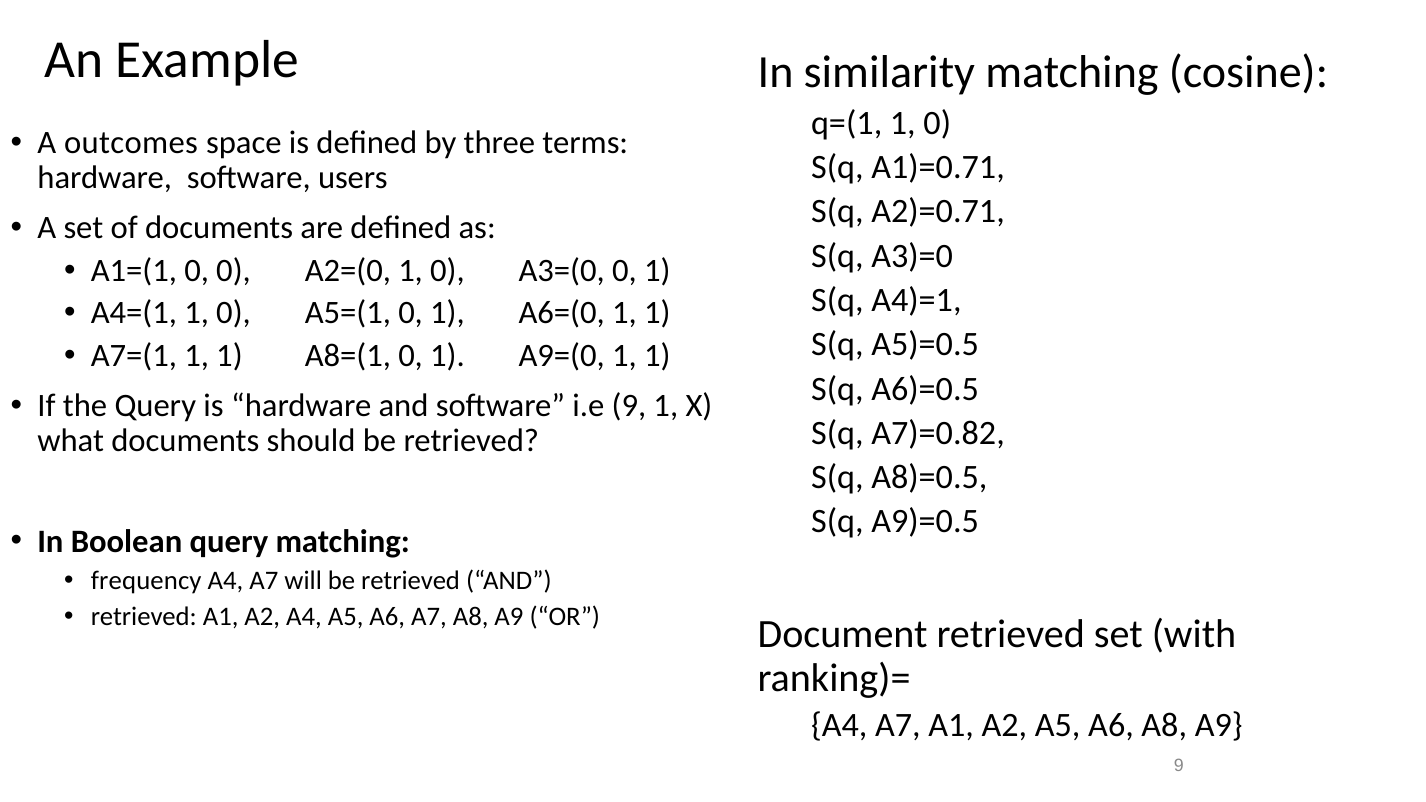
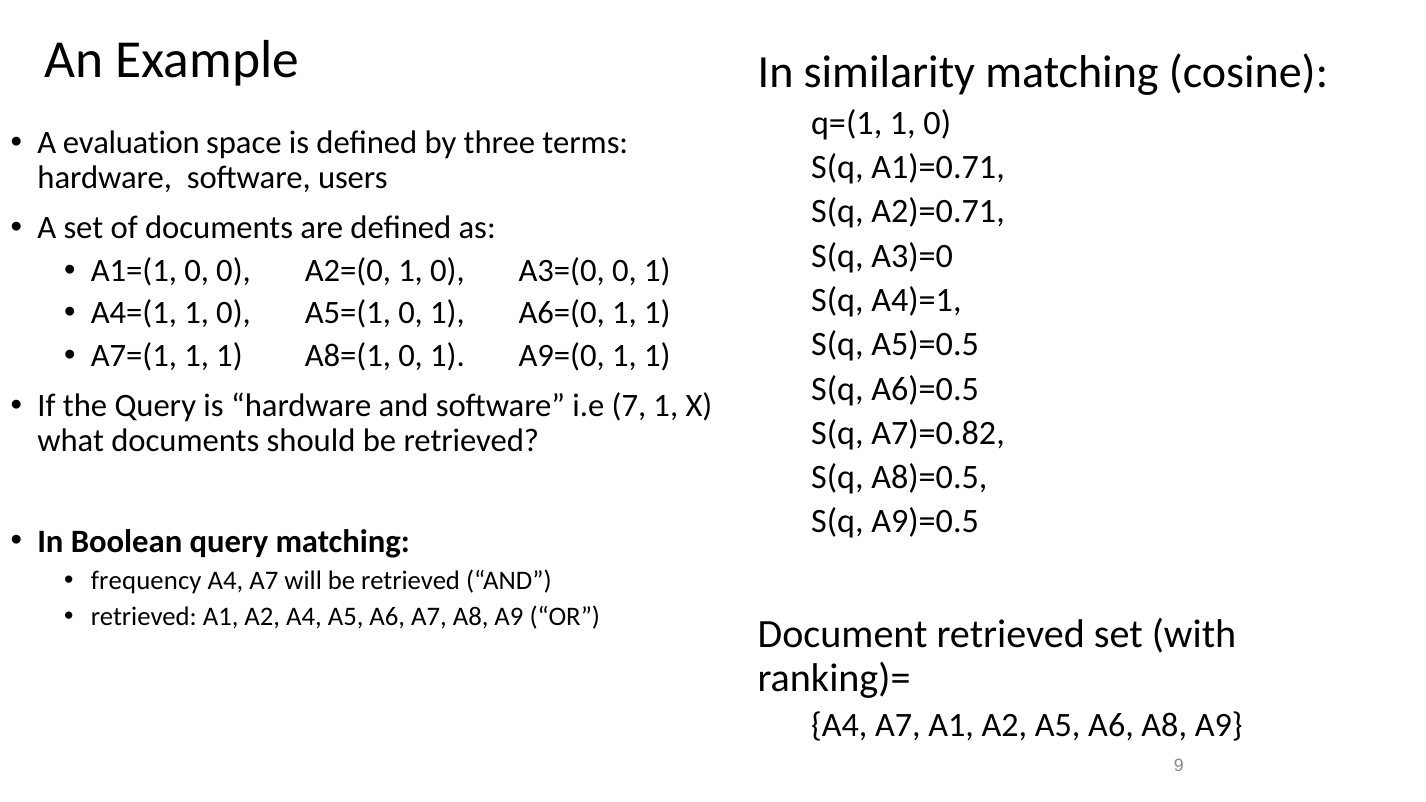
outcomes: outcomes -> evaluation
i.e 9: 9 -> 7
